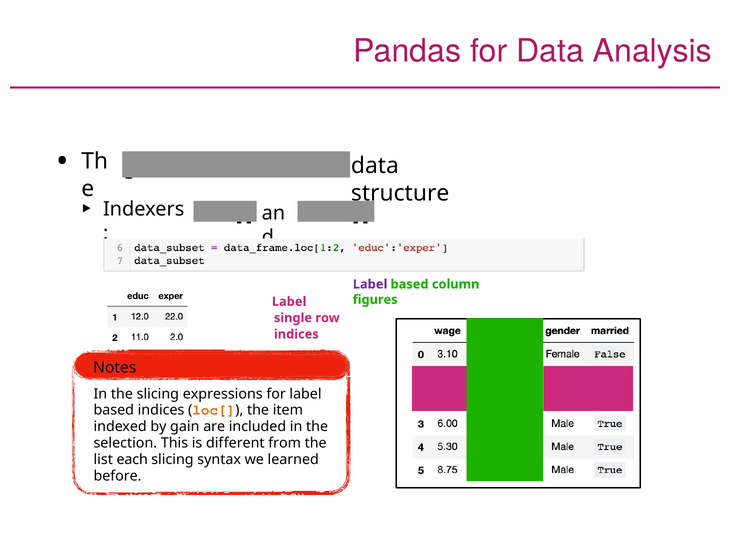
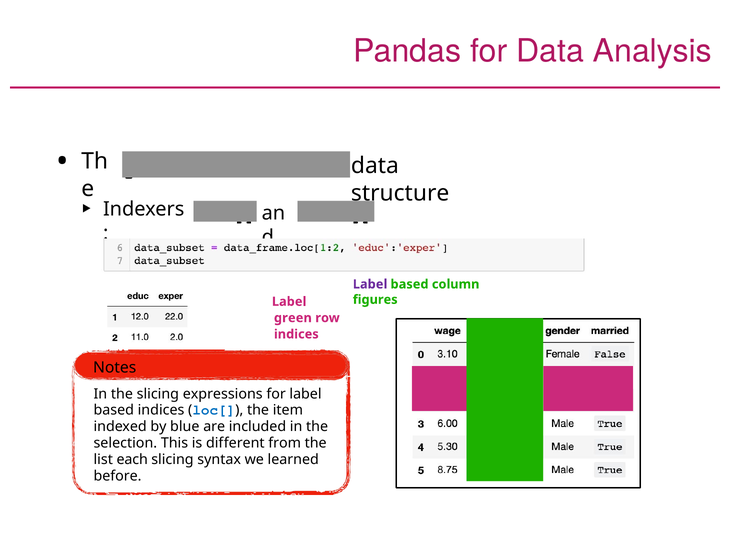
single: single -> green
loc[ at (214, 411) colour: orange -> blue
gain: gain -> blue
